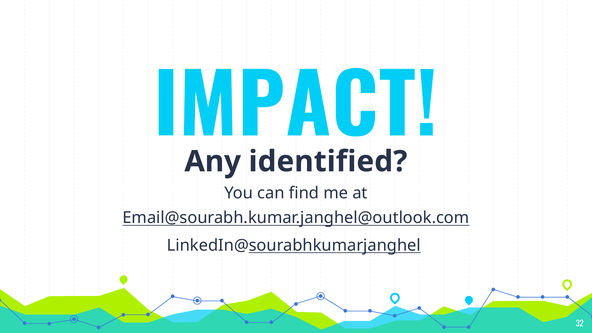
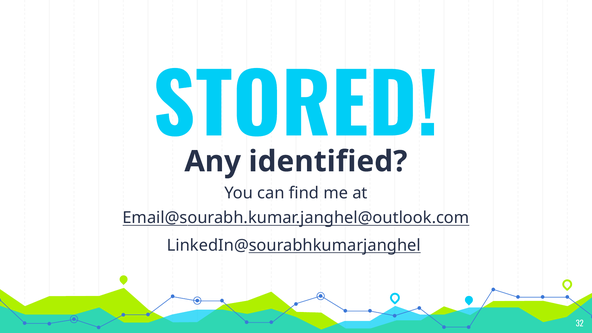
IMPACT: IMPACT -> STORED
